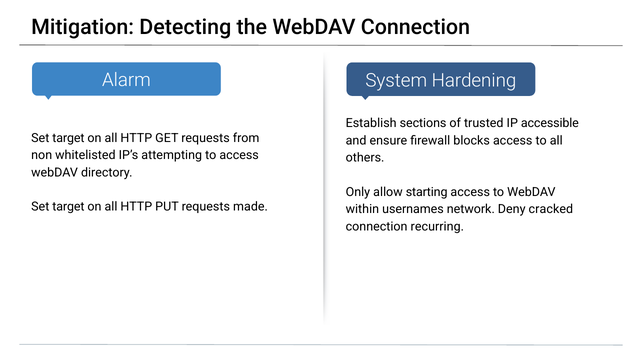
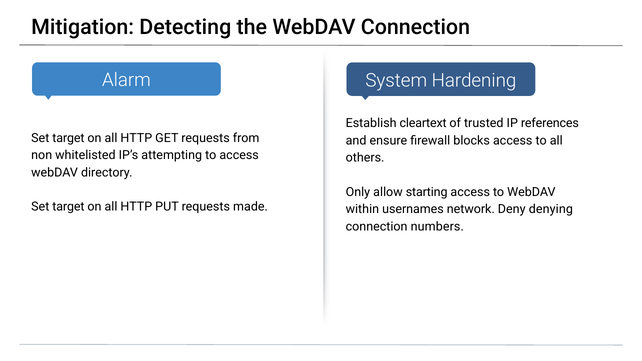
sections: sections -> cleartext
accessible: accessible -> references
cracked: cracked -> denying
recurring: recurring -> numbers
